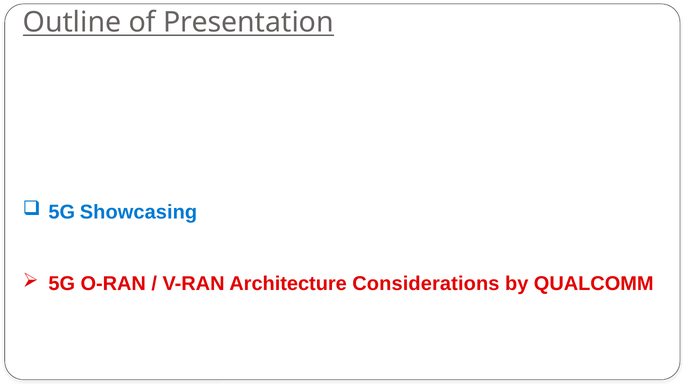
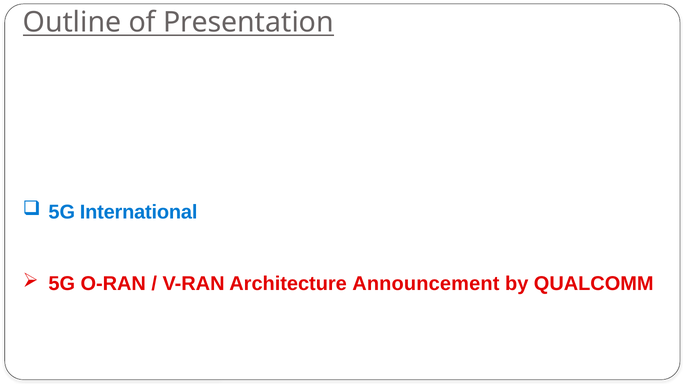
Showcasing: Showcasing -> International
Considerations: Considerations -> Announcement
